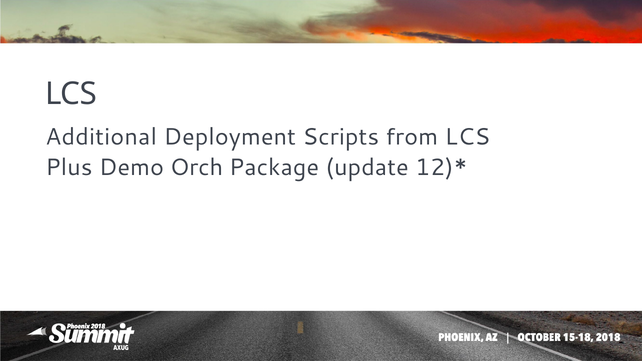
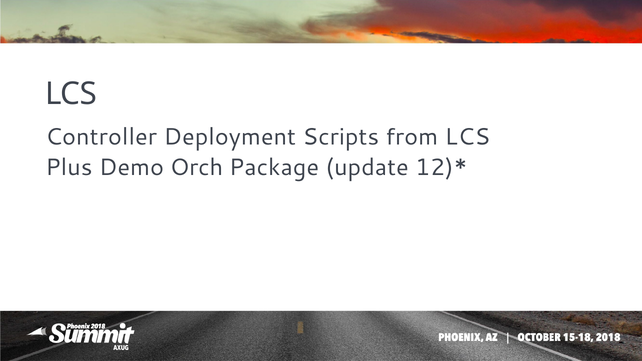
Additional: Additional -> Controller
